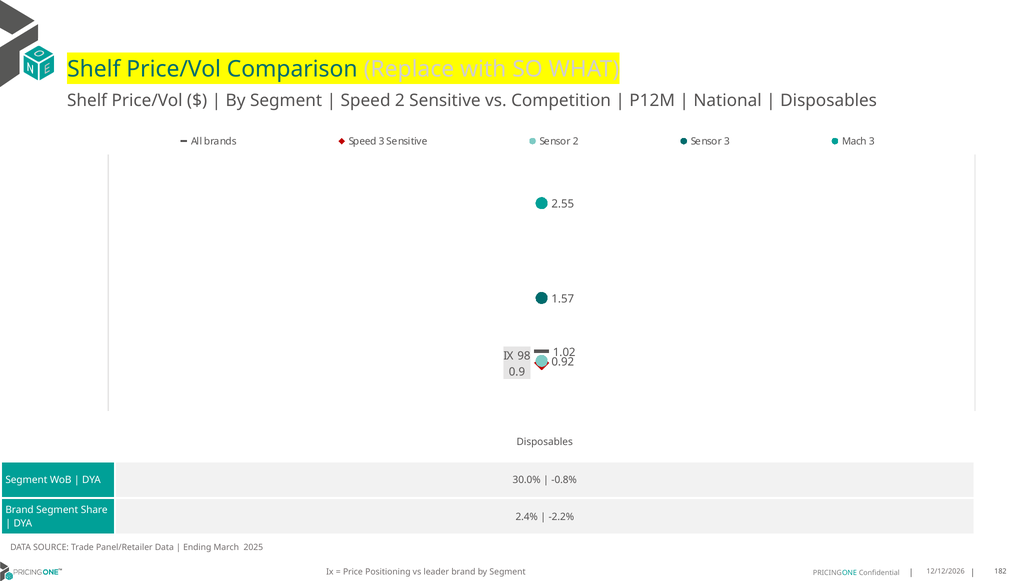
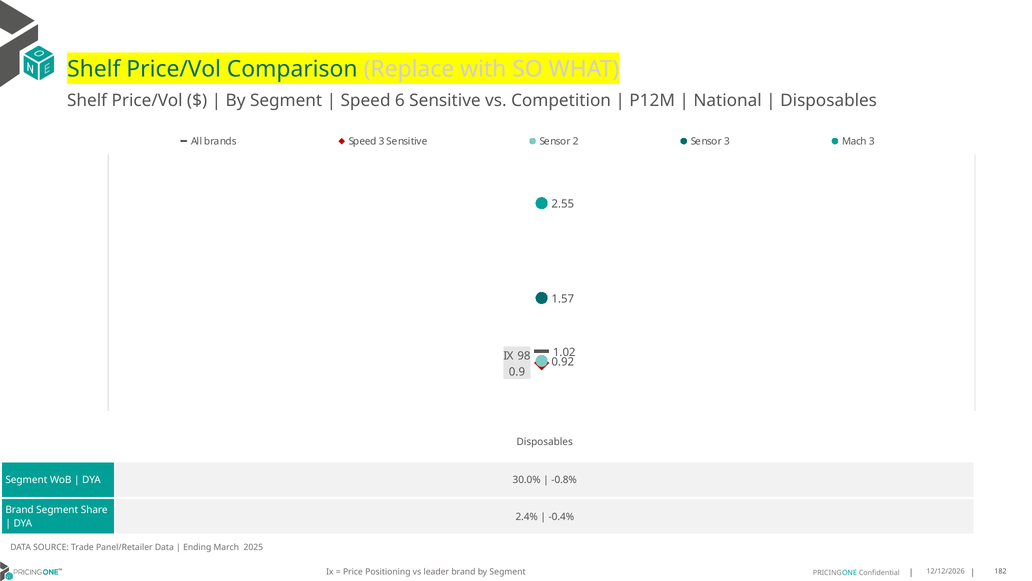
Speed 2: 2 -> 6
-2.2%: -2.2% -> -0.4%
